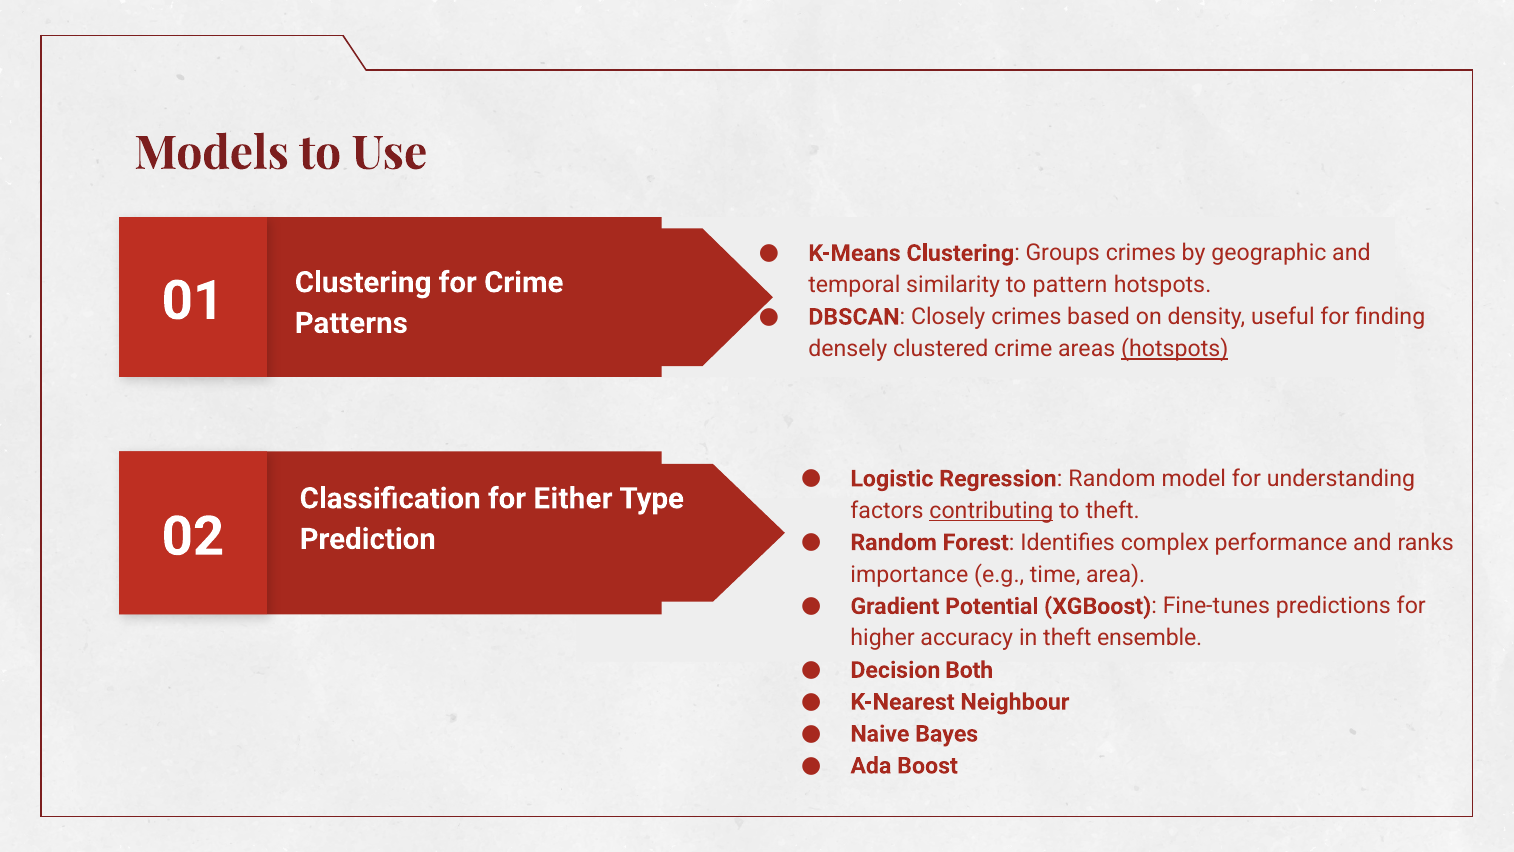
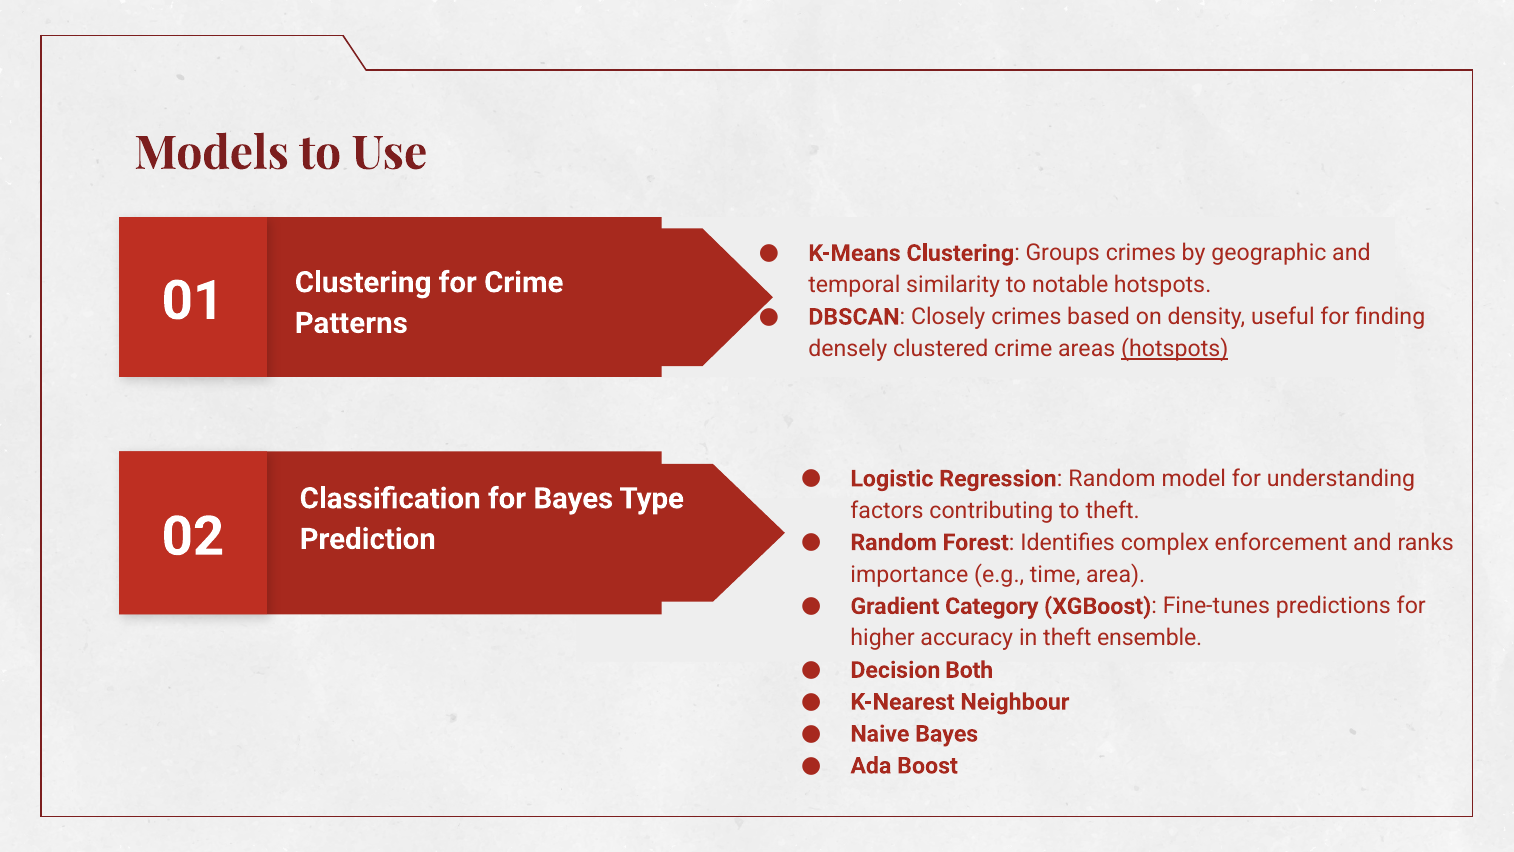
pattern: pattern -> notable
for Either: Either -> Bayes
contributing underline: present -> none
performance: performance -> enforcement
Potential: Potential -> Category
